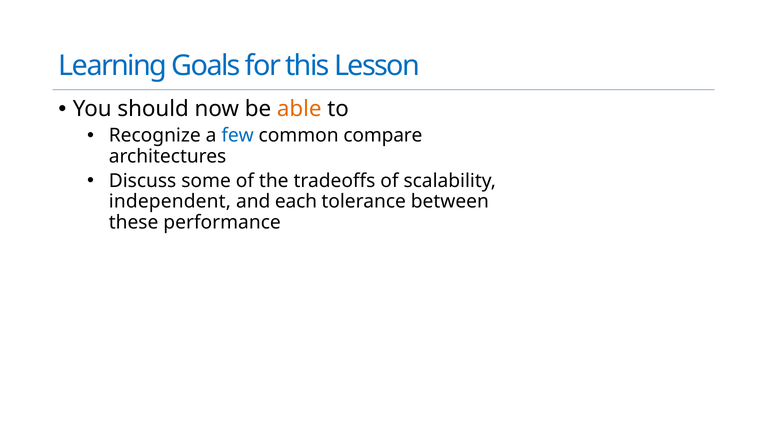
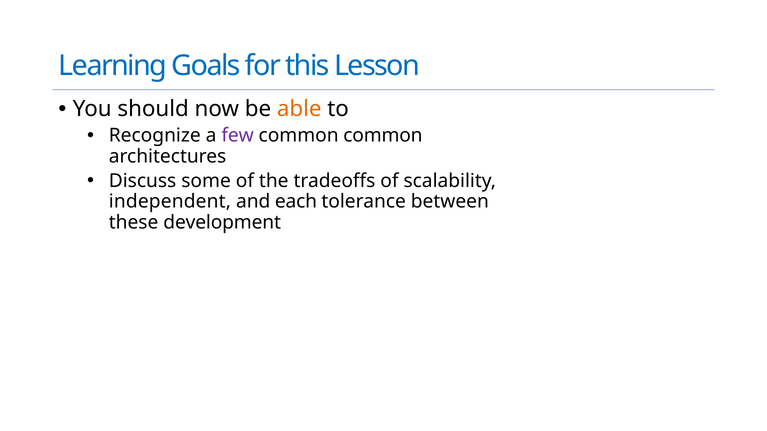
few colour: blue -> purple
common compare: compare -> common
performance: performance -> development
